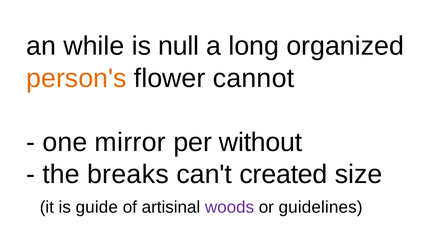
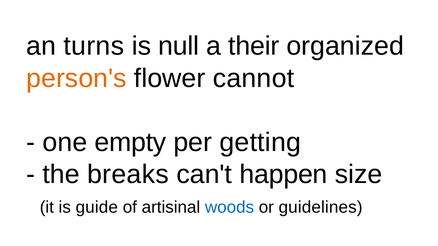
while: while -> turns
long: long -> their
mirror: mirror -> empty
without: without -> getting
created: created -> happen
woods colour: purple -> blue
